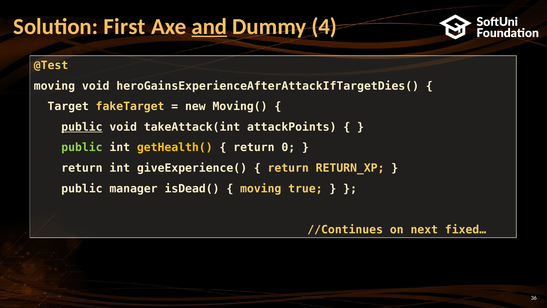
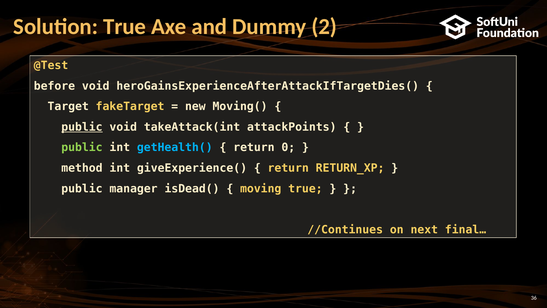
Solution First: First -> True
and underline: present -> none
4: 4 -> 2
moving at (54, 86): moving -> before
getHealth( colour: yellow -> light blue
return at (82, 168): return -> method
fixed…: fixed… -> final…
